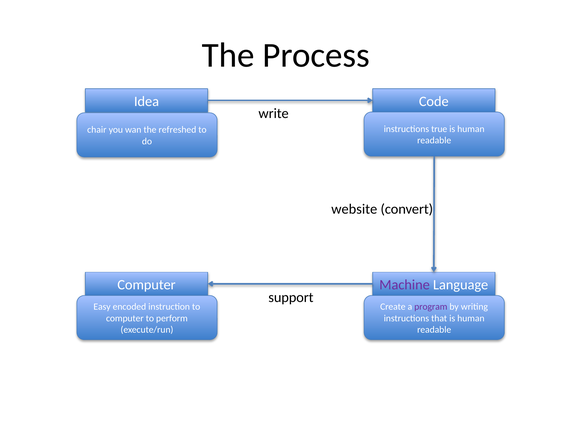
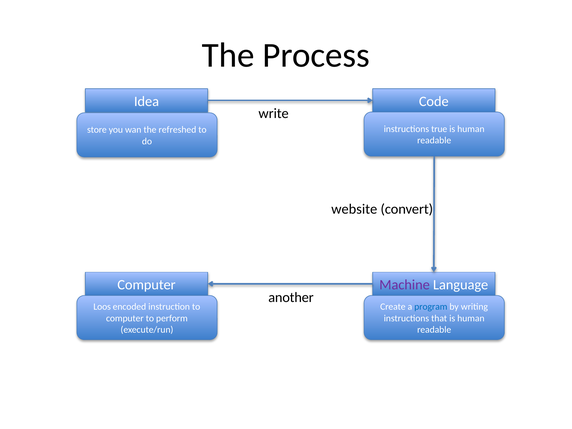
chair: chair -> store
support: support -> another
Easy: Easy -> Loos
program colour: purple -> blue
